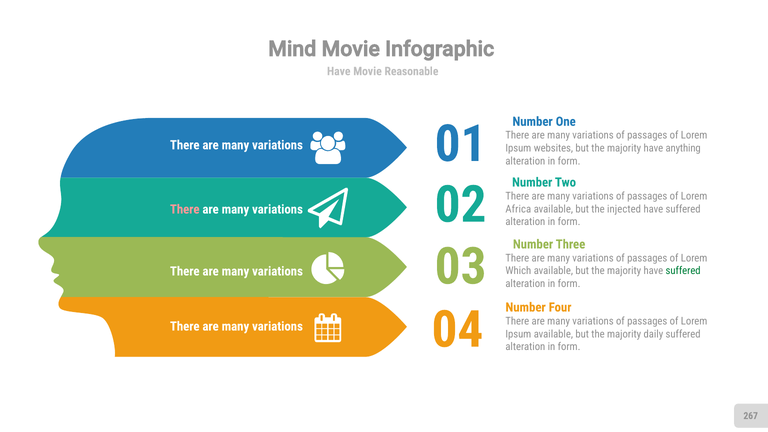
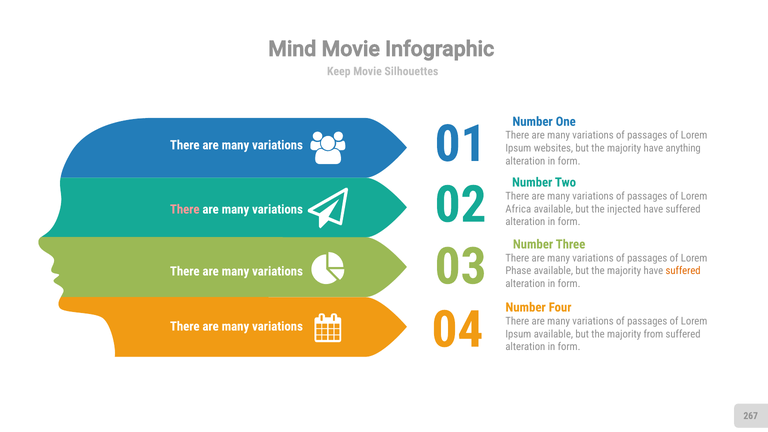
Have at (339, 71): Have -> Keep
Reasonable: Reasonable -> Silhouettes
Which: Which -> Phase
suffered at (683, 271) colour: green -> orange
daily: daily -> from
